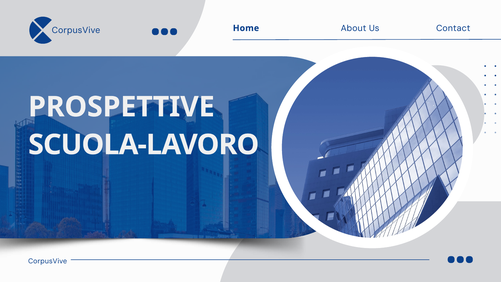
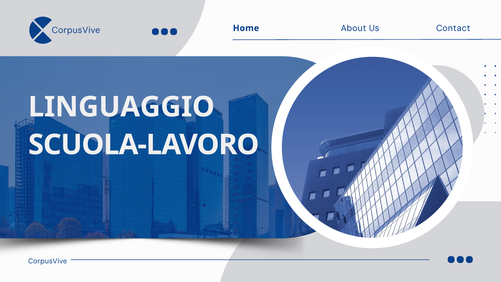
PROSPETTIVE: PROSPETTIVE -> LINGUAGGIO
